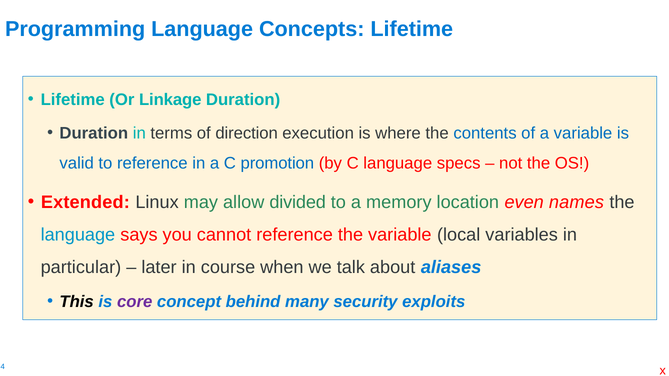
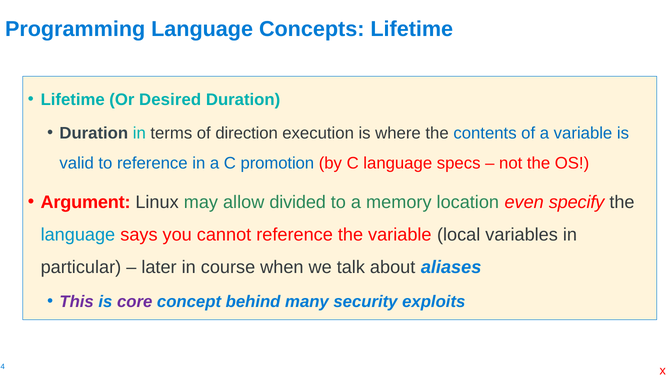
Linkage: Linkage -> Desired
Extended: Extended -> Argument
names: names -> specify
This colour: black -> purple
